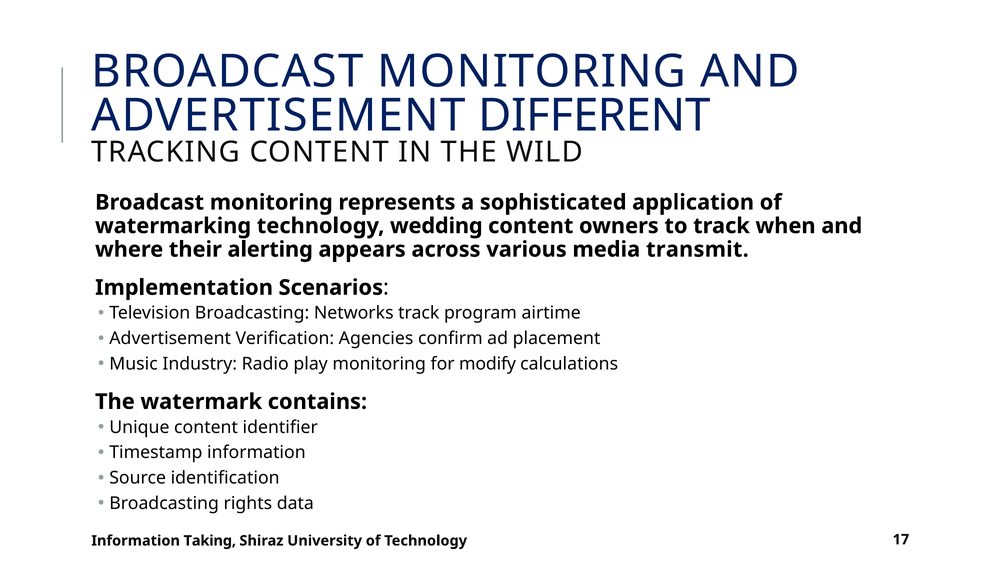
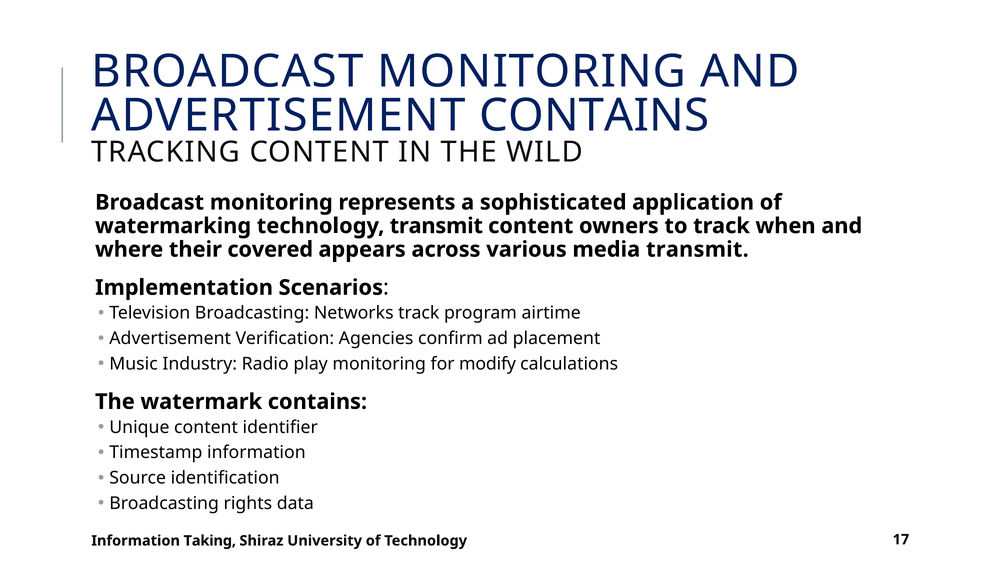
ADVERTISEMENT DIFFERENT: DIFFERENT -> CONTAINS
technology wedding: wedding -> transmit
alerting: alerting -> covered
